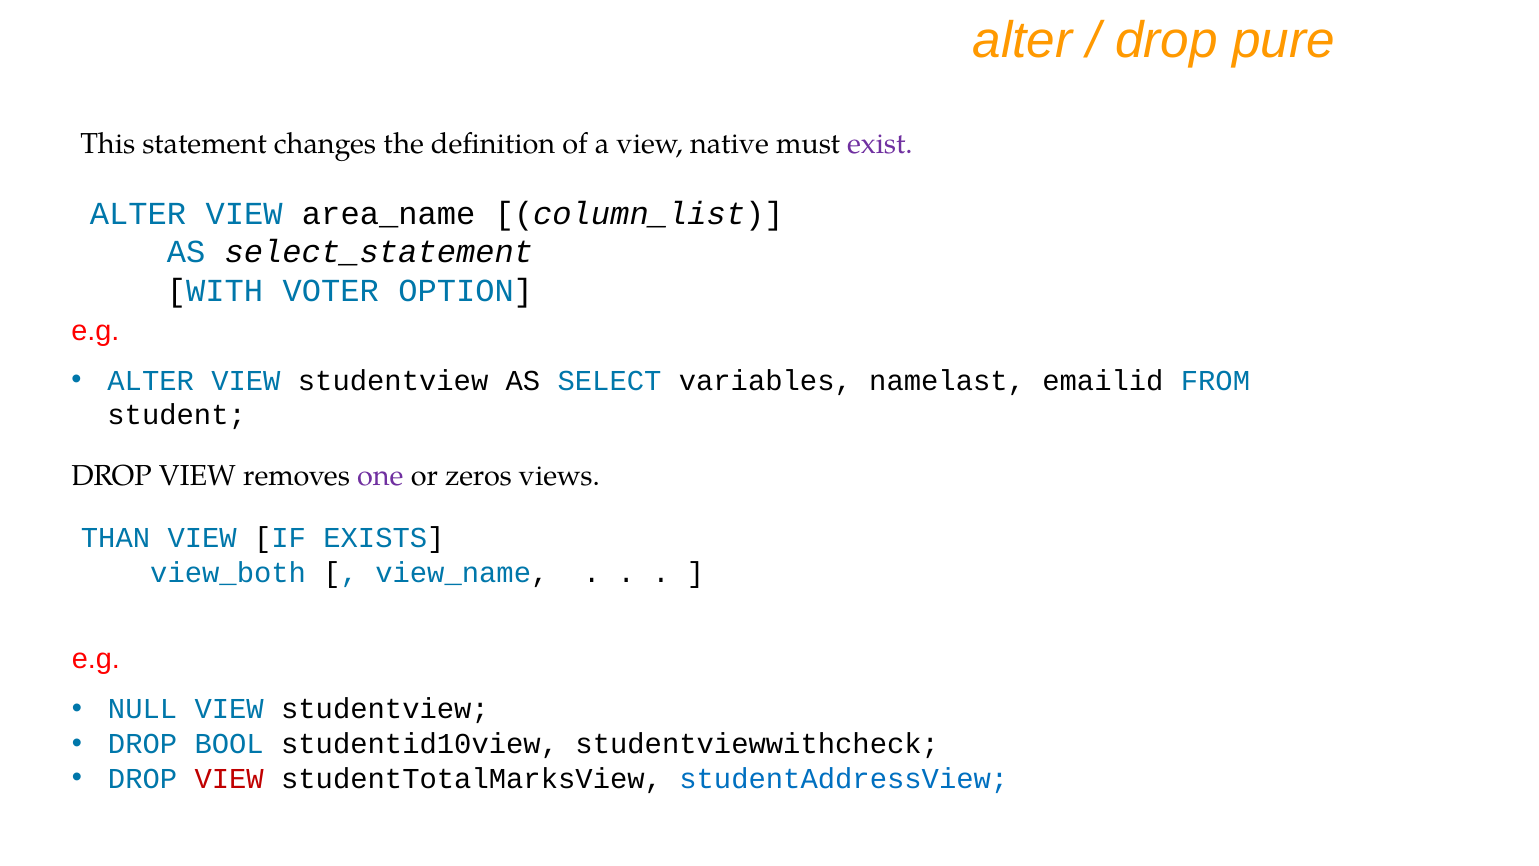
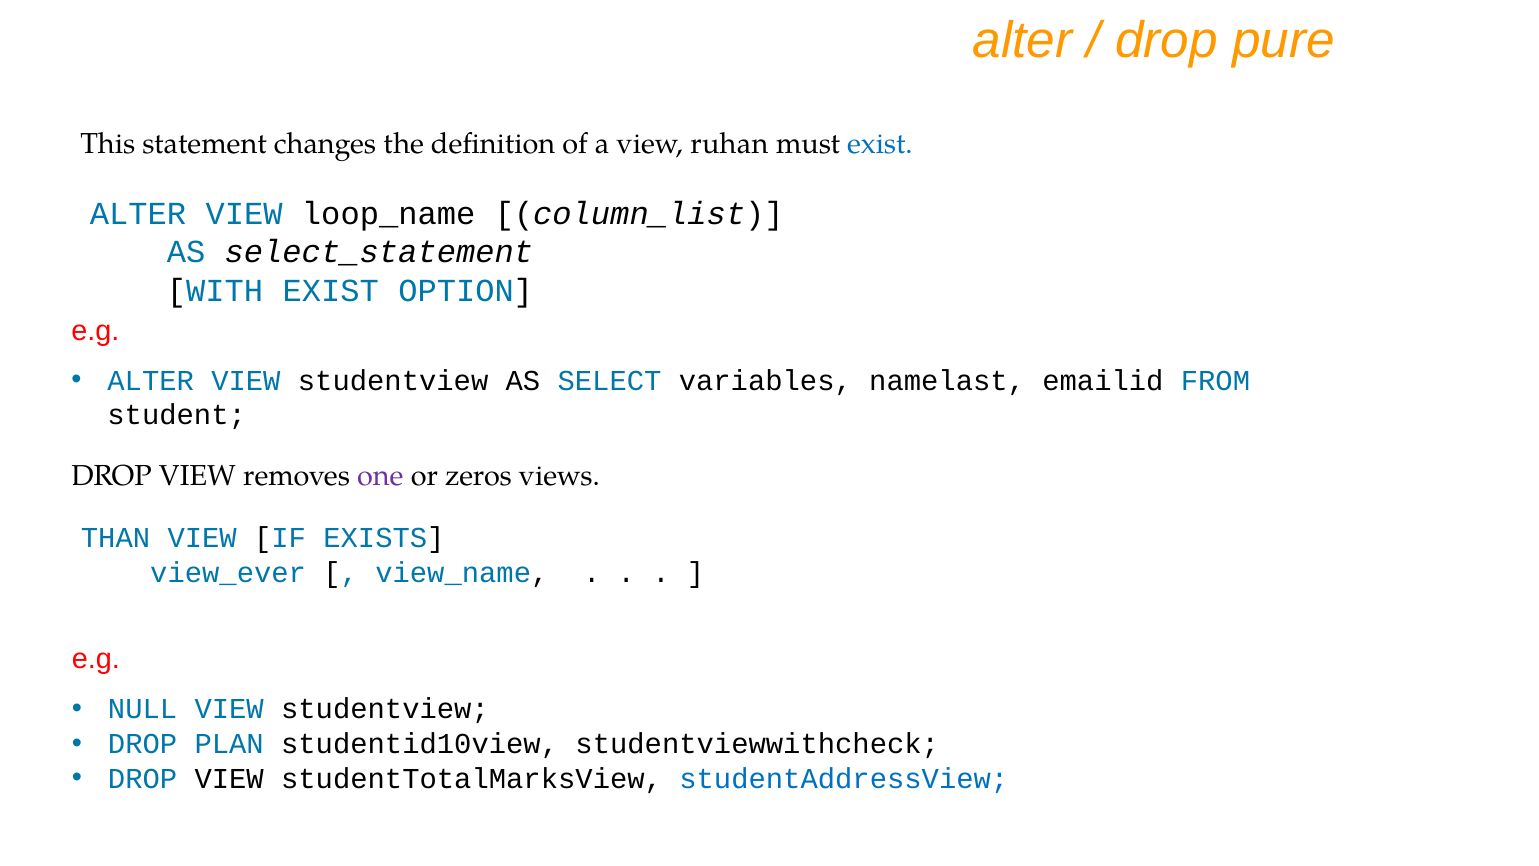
native: native -> ruhan
exist at (880, 144) colour: purple -> blue
area_name: area_name -> loop_name
WITH VOTER: VOTER -> EXIST
view_both: view_both -> view_ever
BOOL: BOOL -> PLAN
VIEW at (229, 778) colour: red -> black
